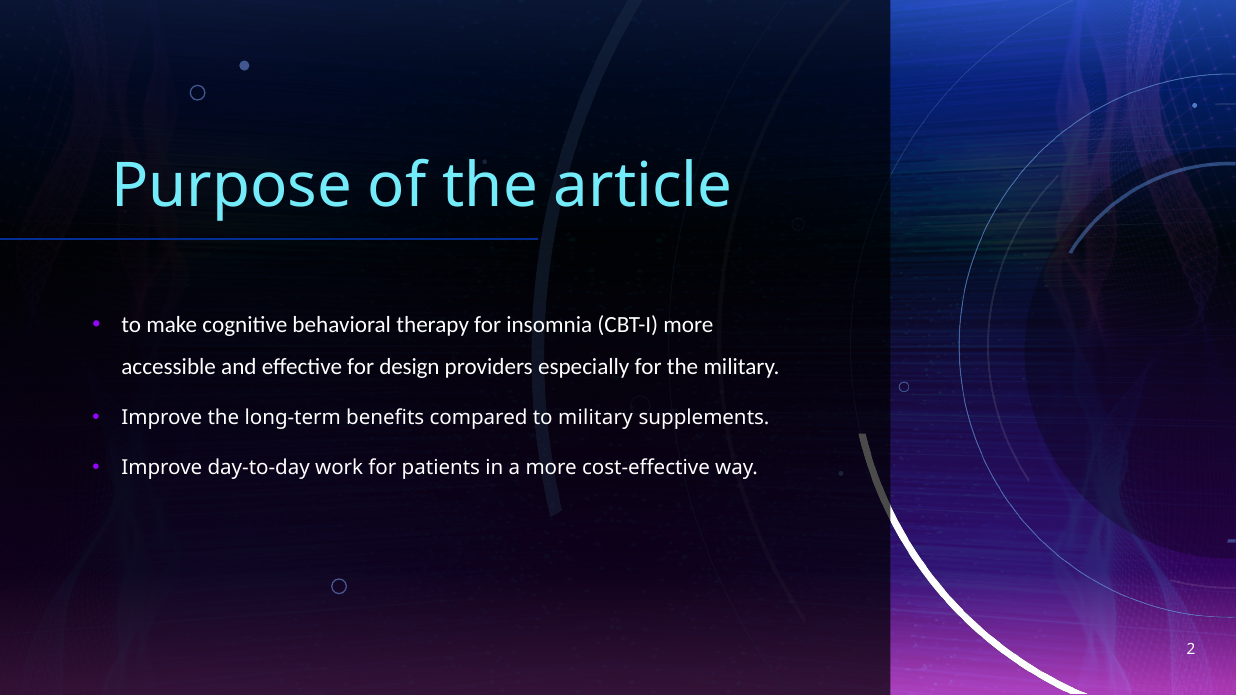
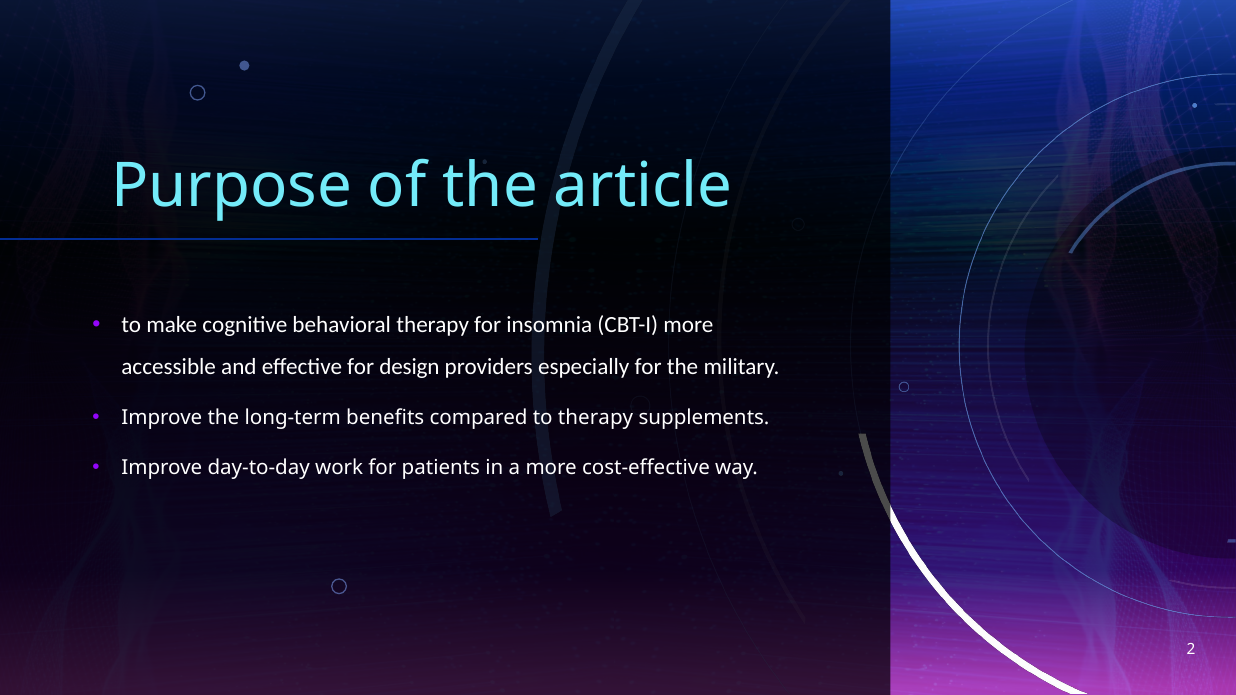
to military: military -> therapy
